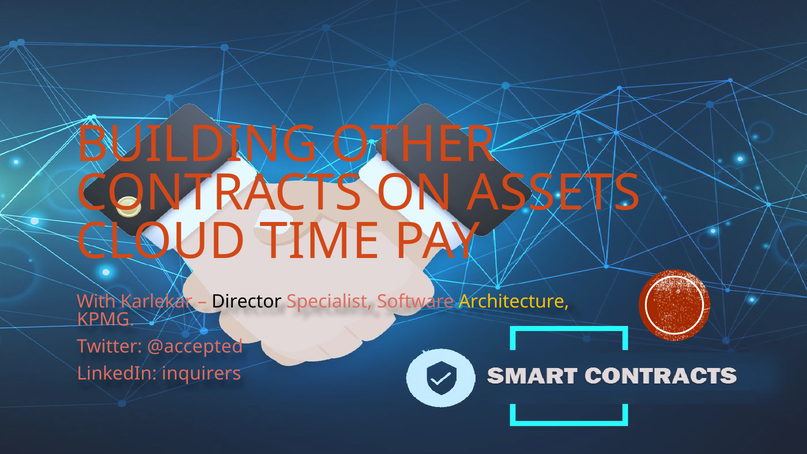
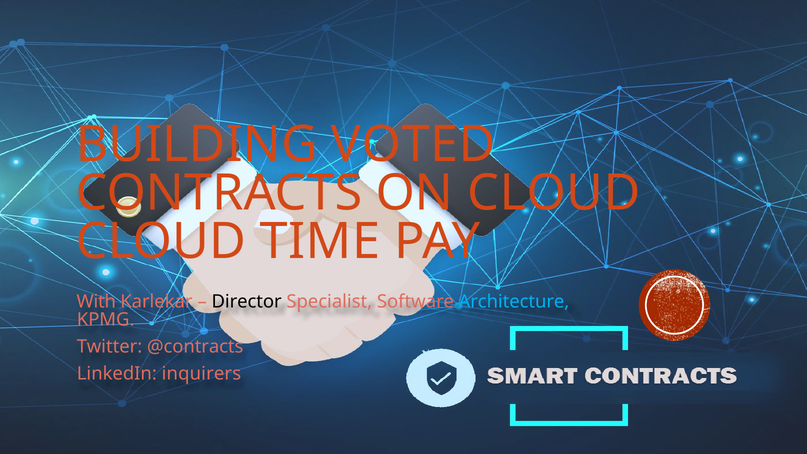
OTHER: OTHER -> VOTED
ON ASSETS: ASSETS -> CLOUD
Architecture colour: yellow -> light blue
@accepted: @accepted -> @contracts
